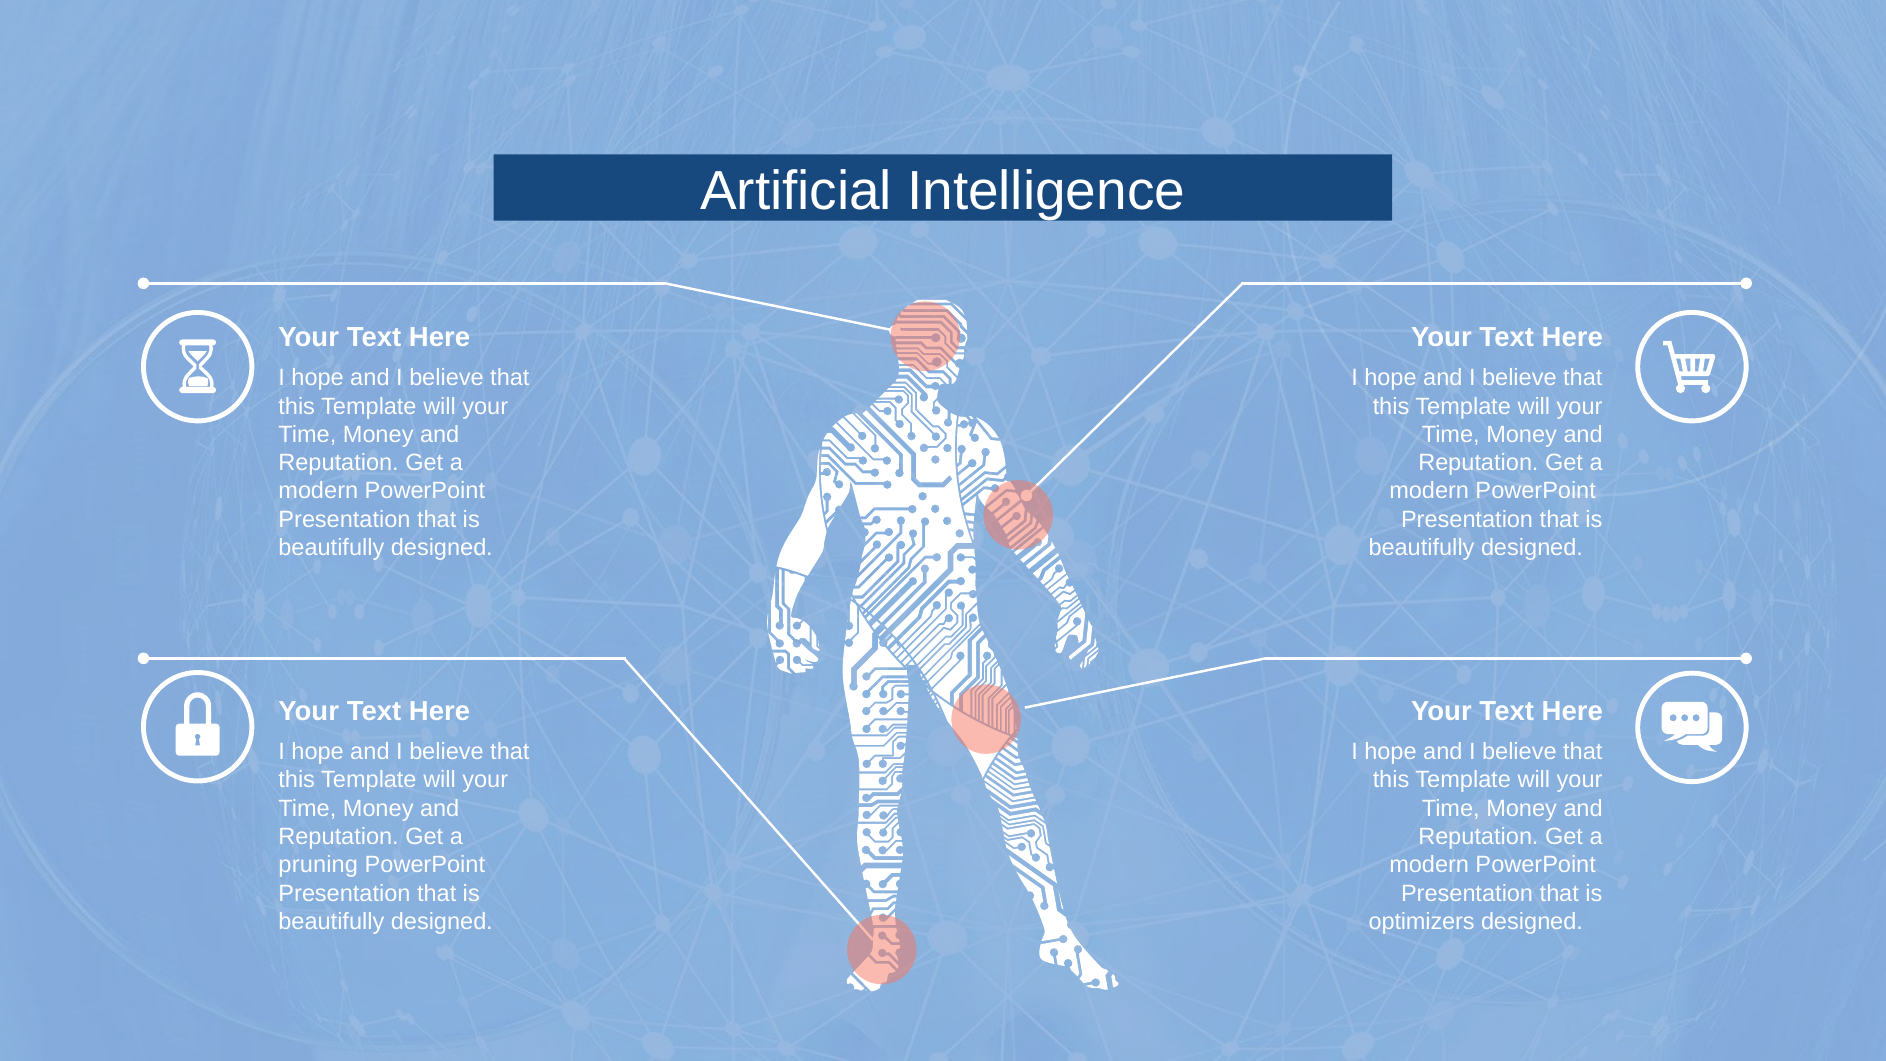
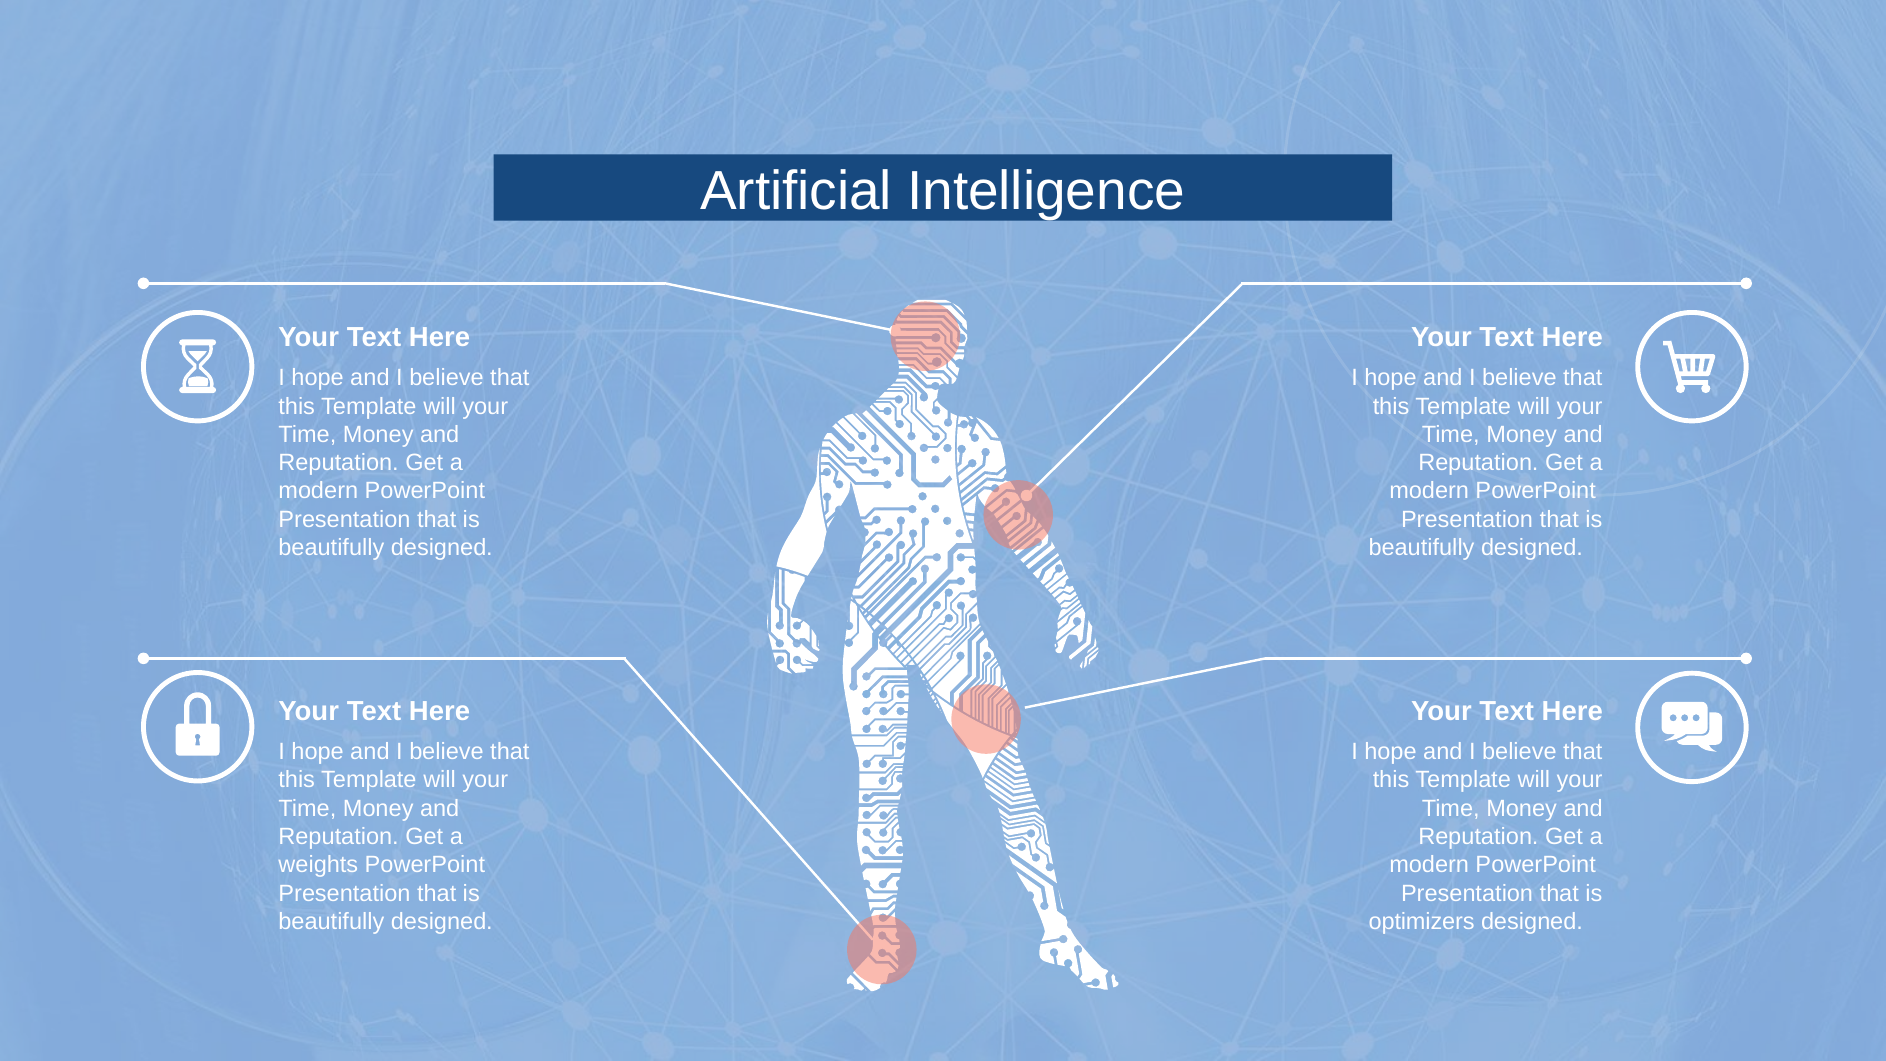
pruning: pruning -> weights
